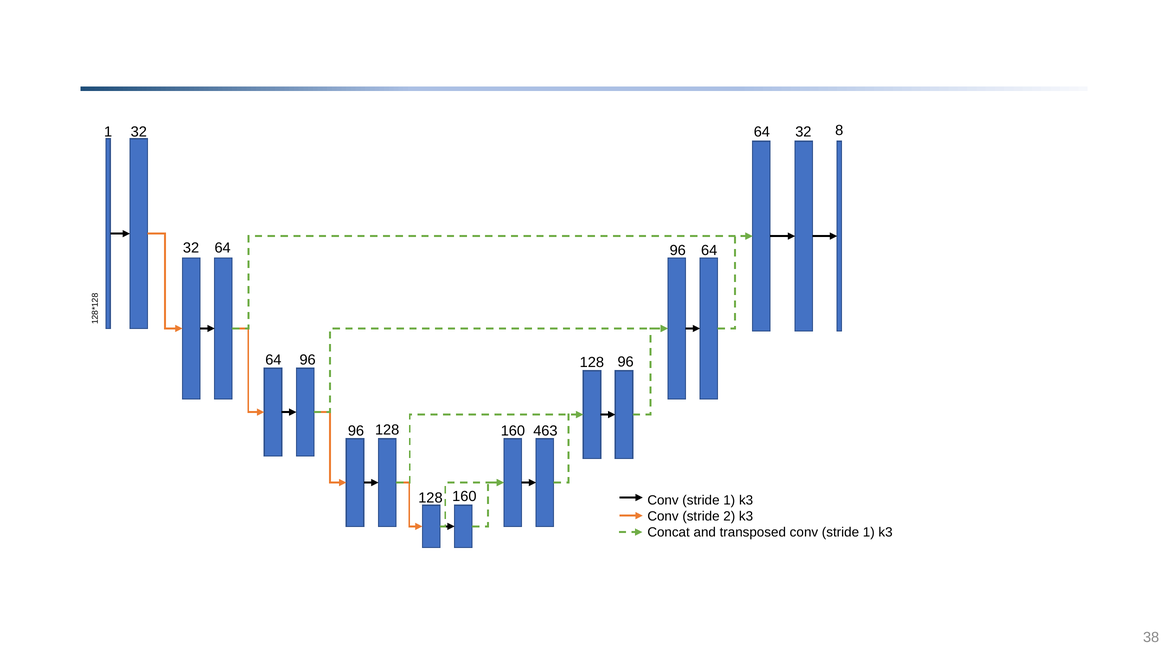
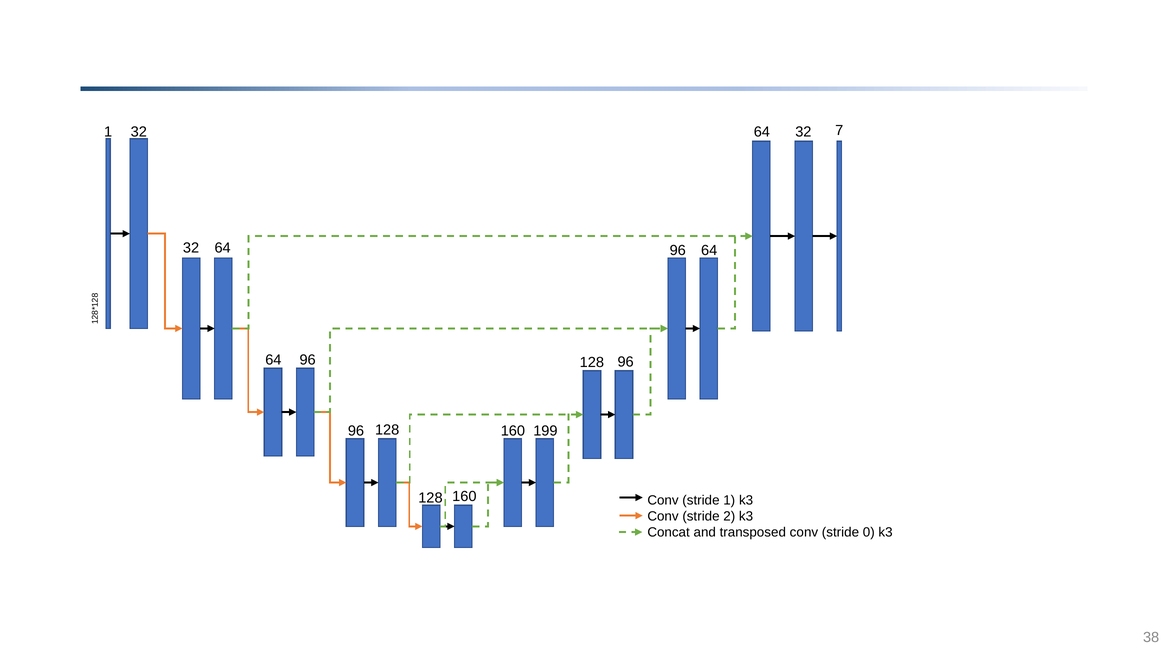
1 8: 8 -> 7
463: 463 -> 199
transposed conv stride 1: 1 -> 0
